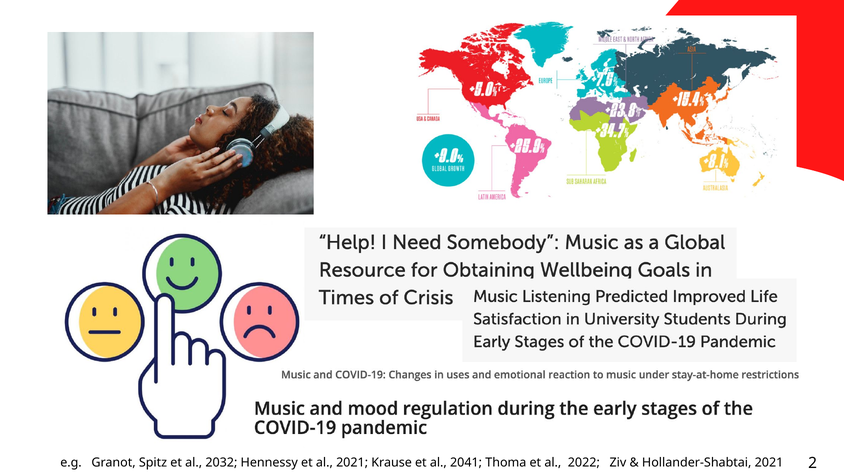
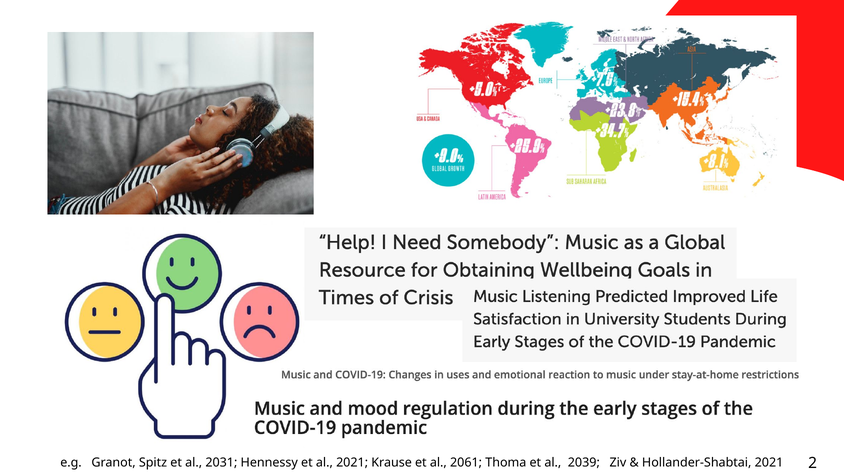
2032: 2032 -> 2031
2041: 2041 -> 2061
2022: 2022 -> 2039
